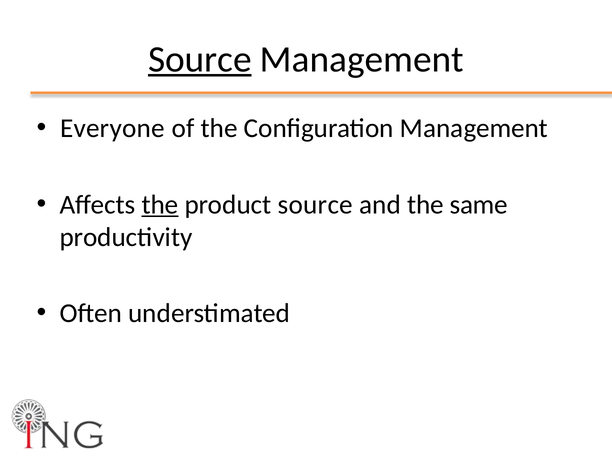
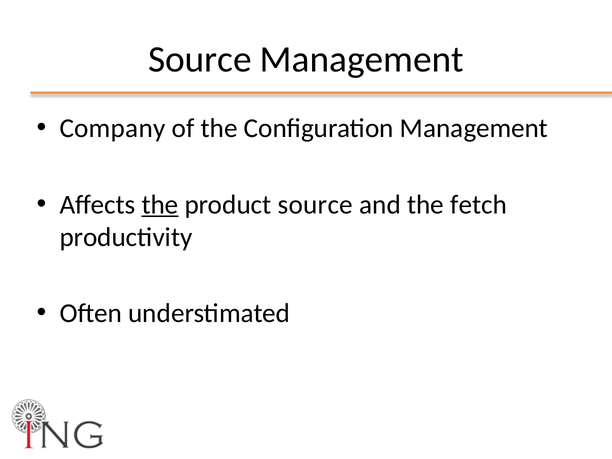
Source at (200, 59) underline: present -> none
Everyone: Everyone -> Company
same: same -> fetch
